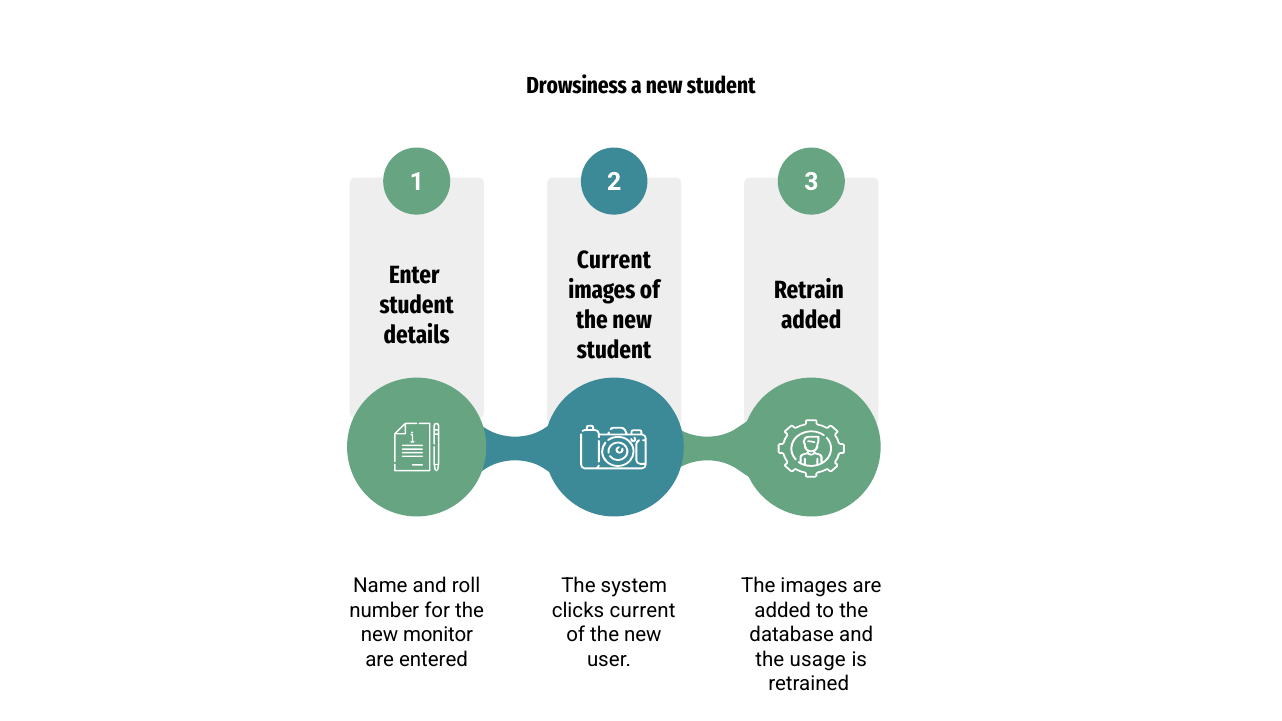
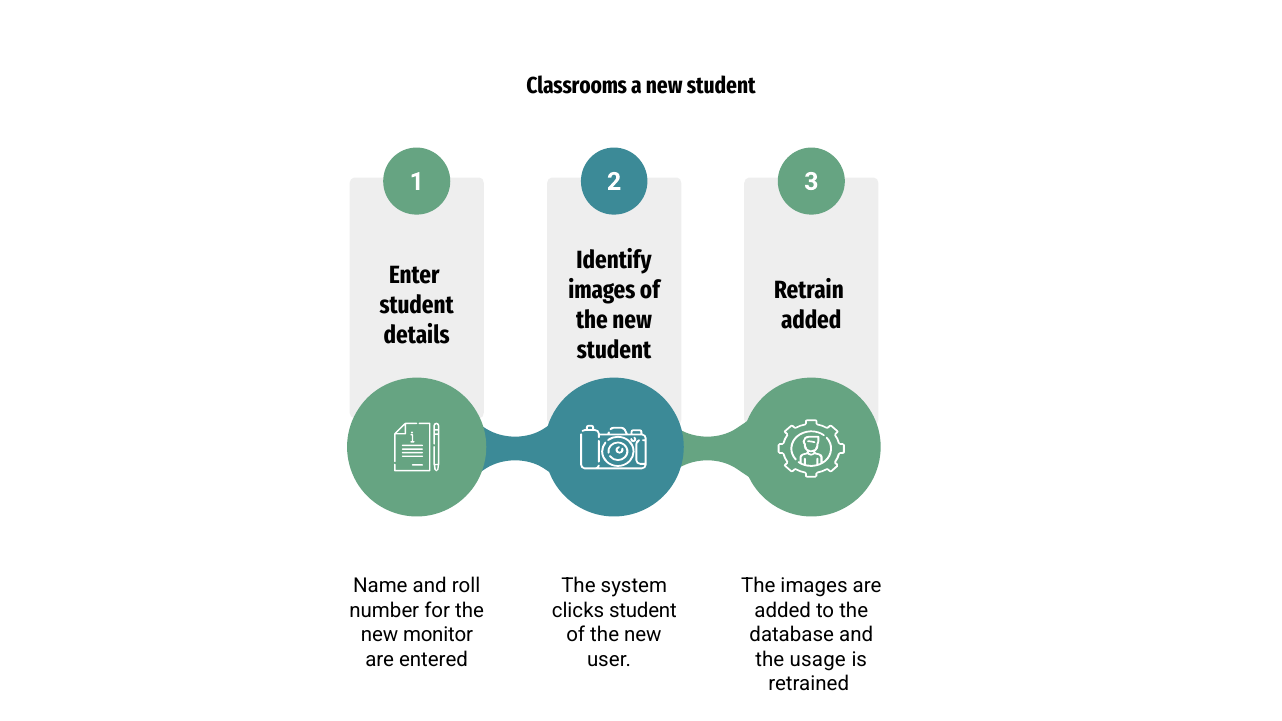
Drowsiness: Drowsiness -> Classrooms
Current at (614, 261): Current -> Identify
clicks current: current -> student
